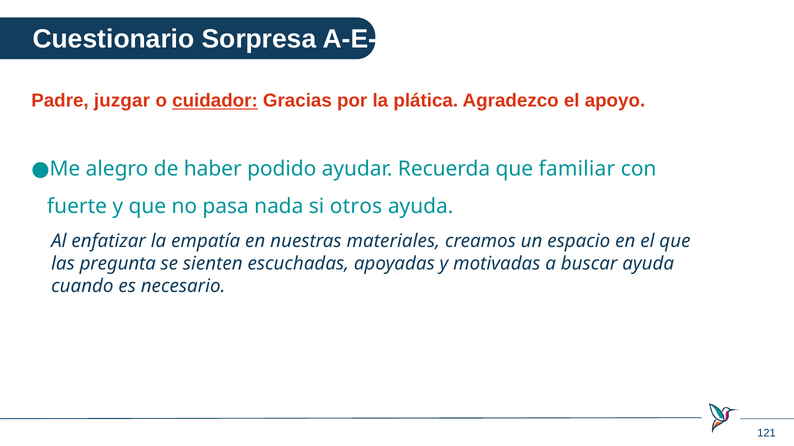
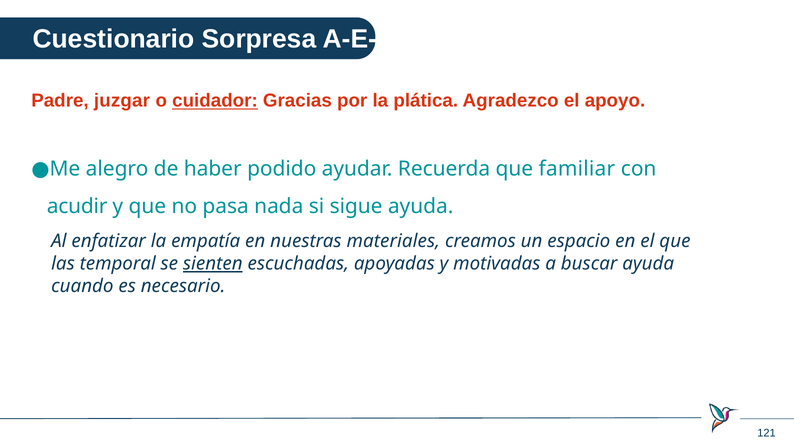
fuerte: fuerte -> acudir
otros: otros -> sigue
pregunta: pregunta -> temporal
sienten underline: none -> present
